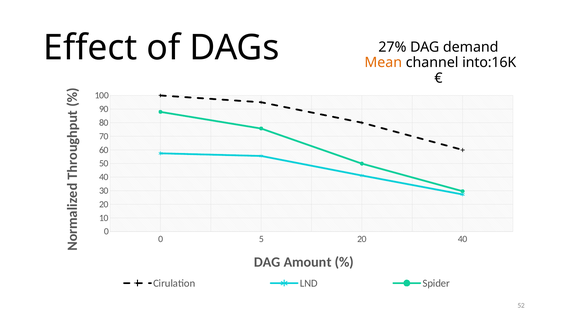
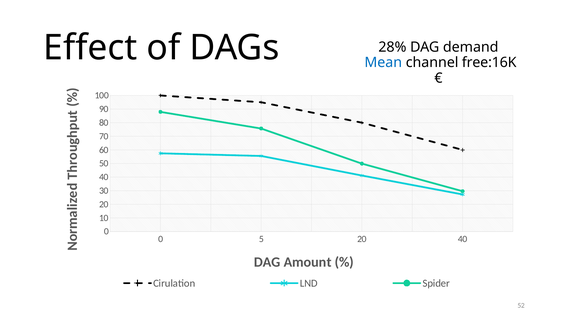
27%: 27% -> 28%
Mean colour: orange -> blue
into:16K: into:16K -> free:16K
